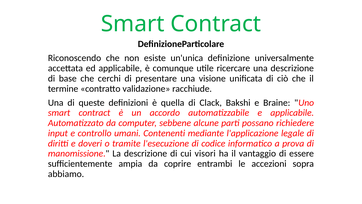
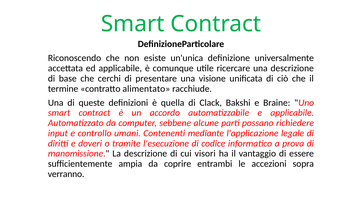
validazione: validazione -> alimentato
abbiamo: abbiamo -> verranno
